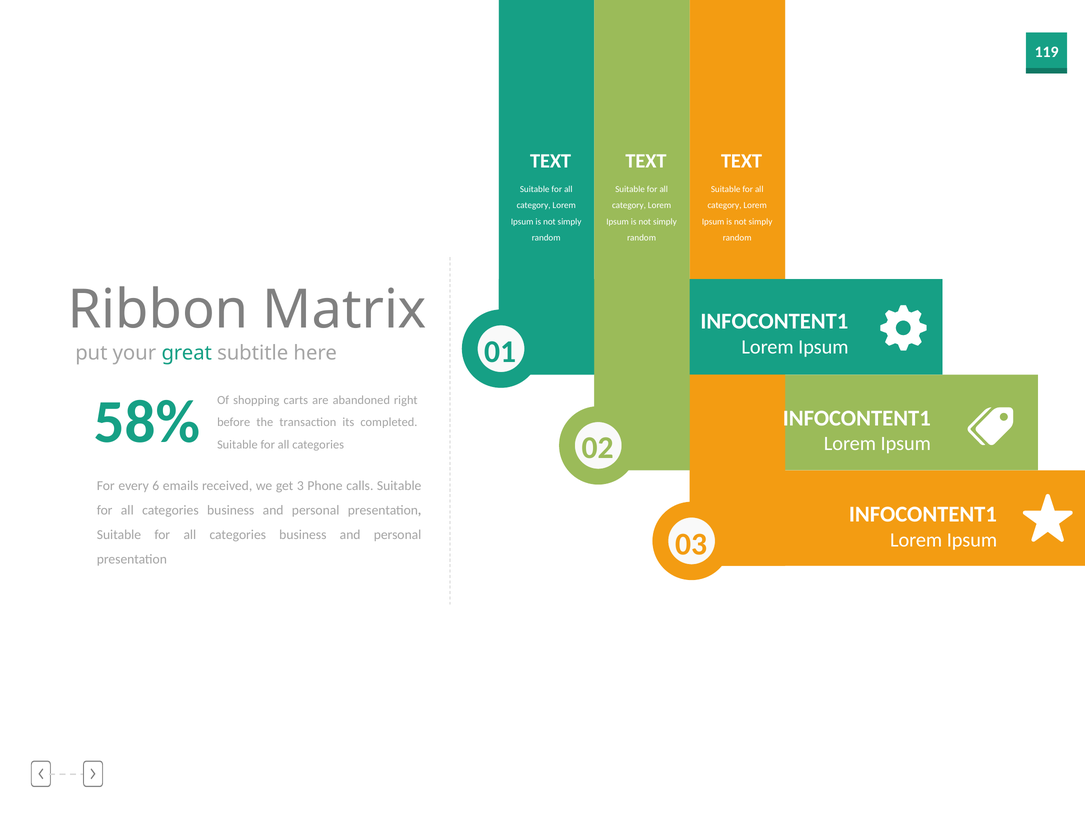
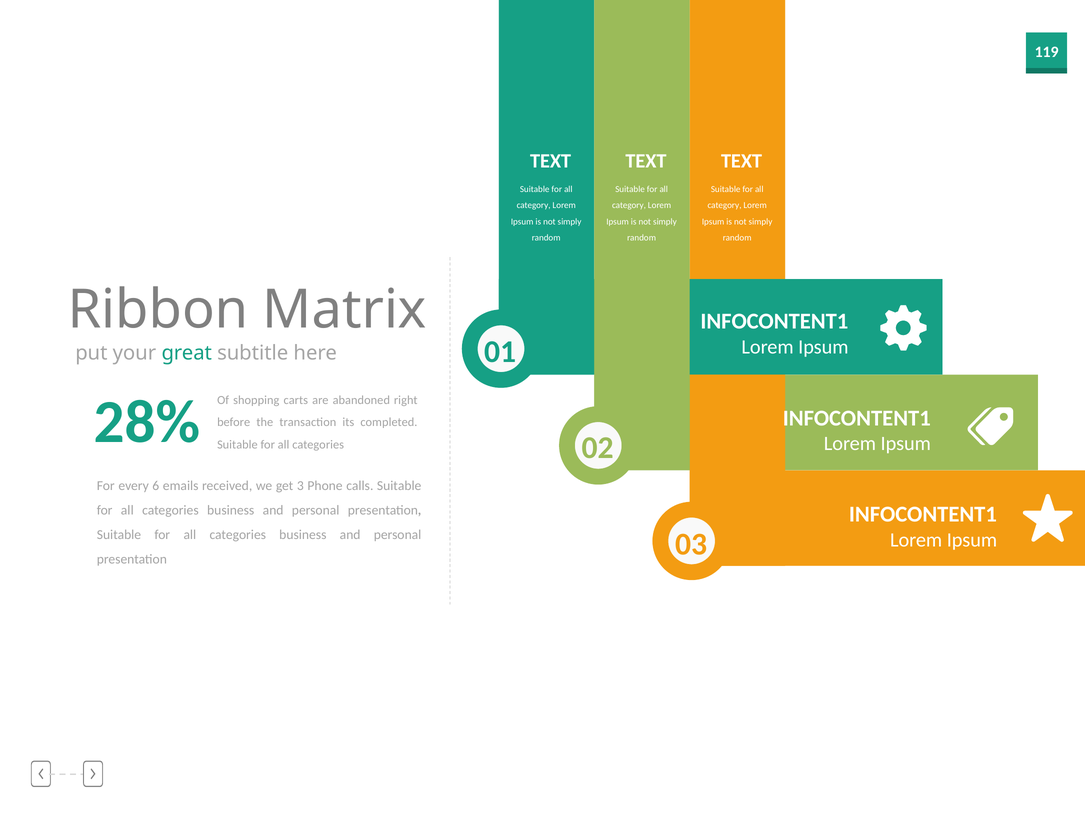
58%: 58% -> 28%
